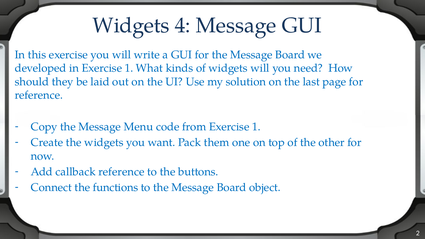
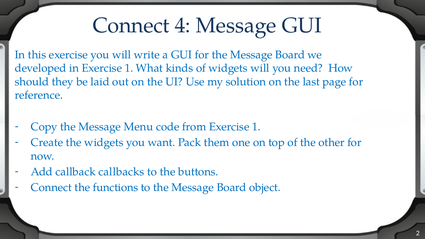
Widgets at (131, 25): Widgets -> Connect
callback reference: reference -> callbacks
